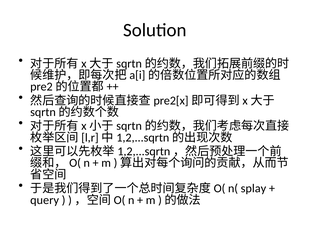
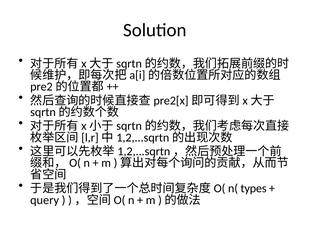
splay: splay -> types
